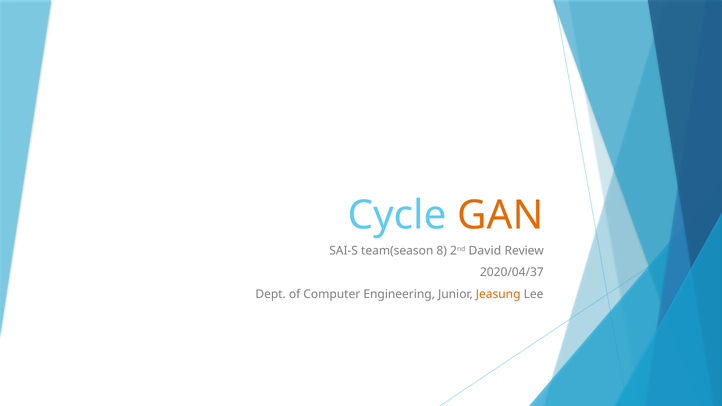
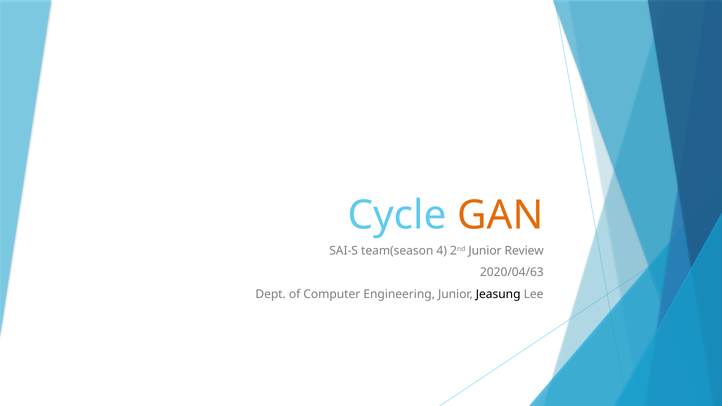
8: 8 -> 4
2nd David: David -> Junior
2020/04/37: 2020/04/37 -> 2020/04/63
Jeasung colour: orange -> black
